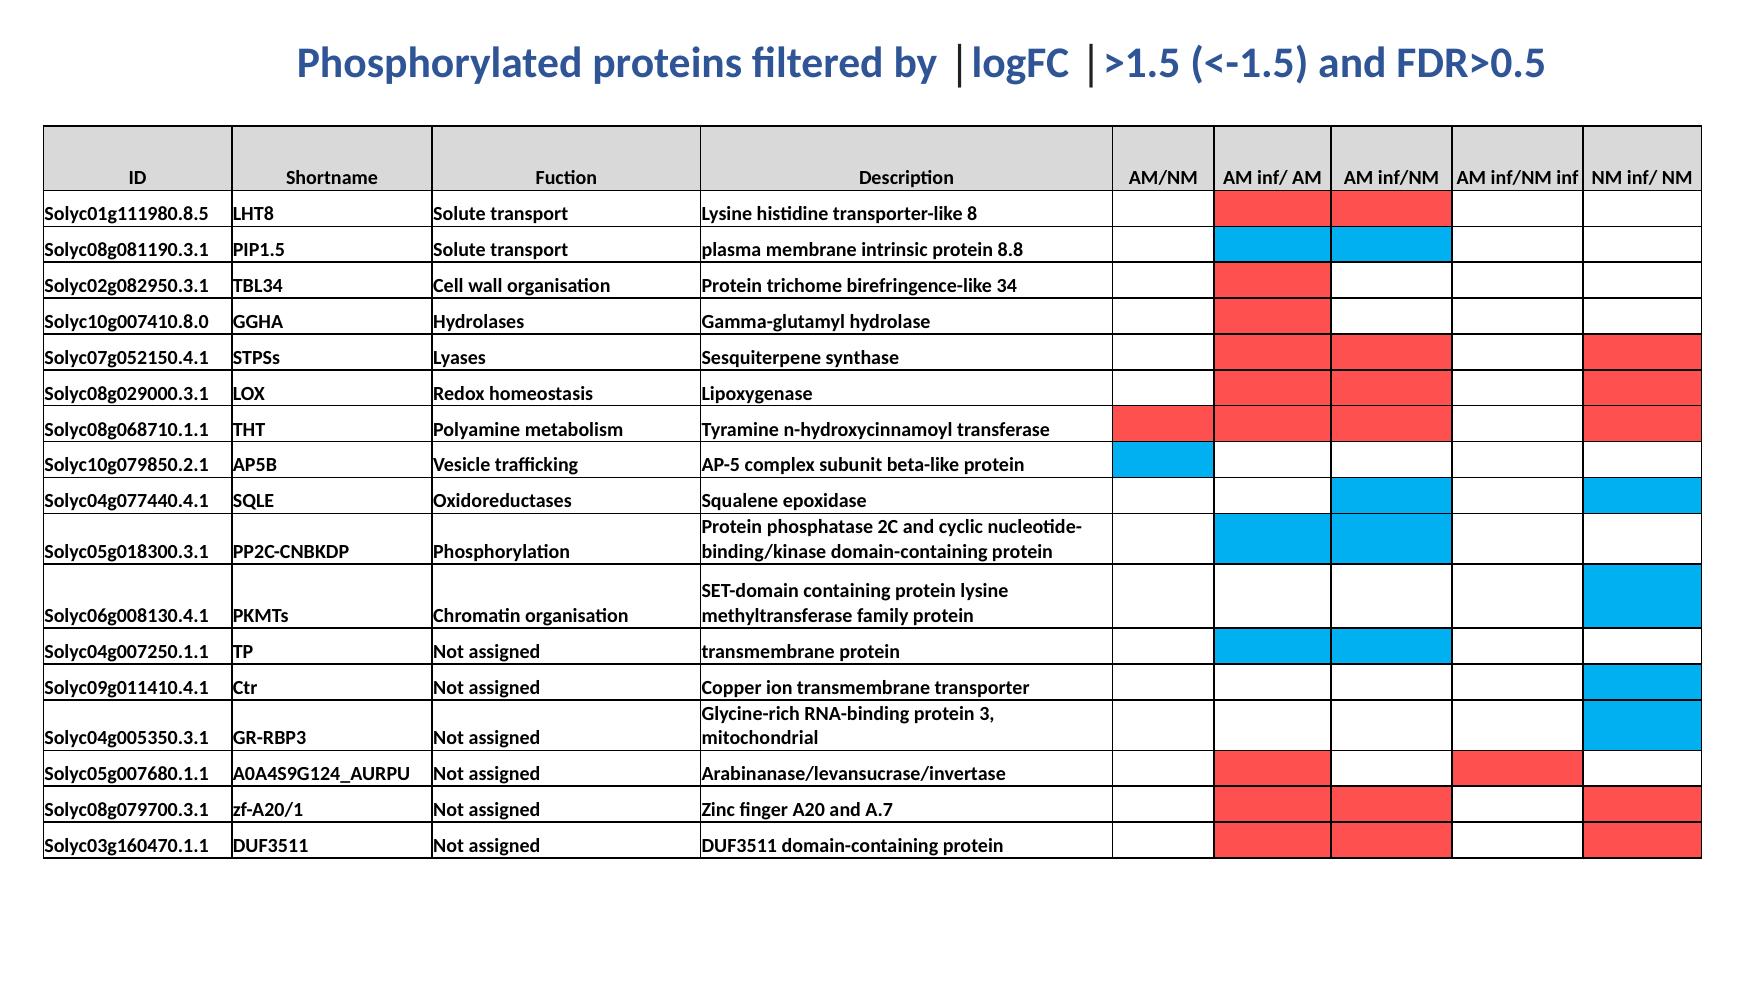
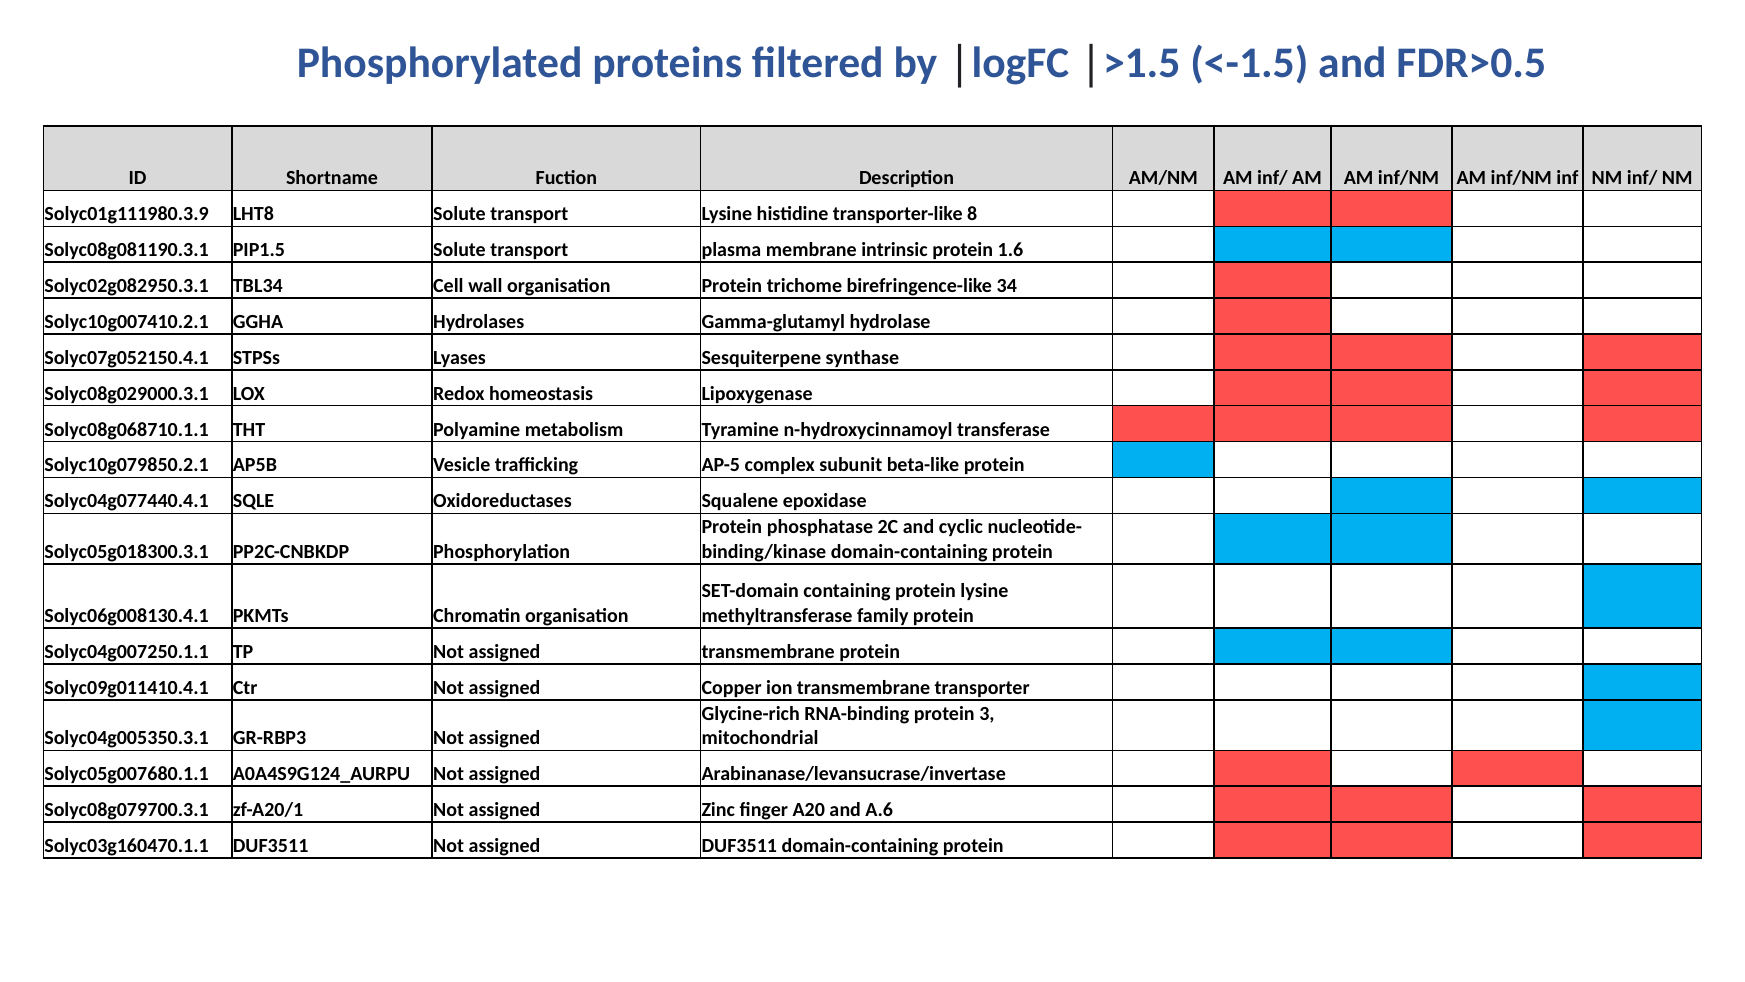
Solyc01g111980.8.5: Solyc01g111980.8.5 -> Solyc01g111980.3.9
8.8: 8.8 -> 1.6
Solyc10g007410.8.0: Solyc10g007410.8.0 -> Solyc10g007410.2.1
A.7: A.7 -> A.6
